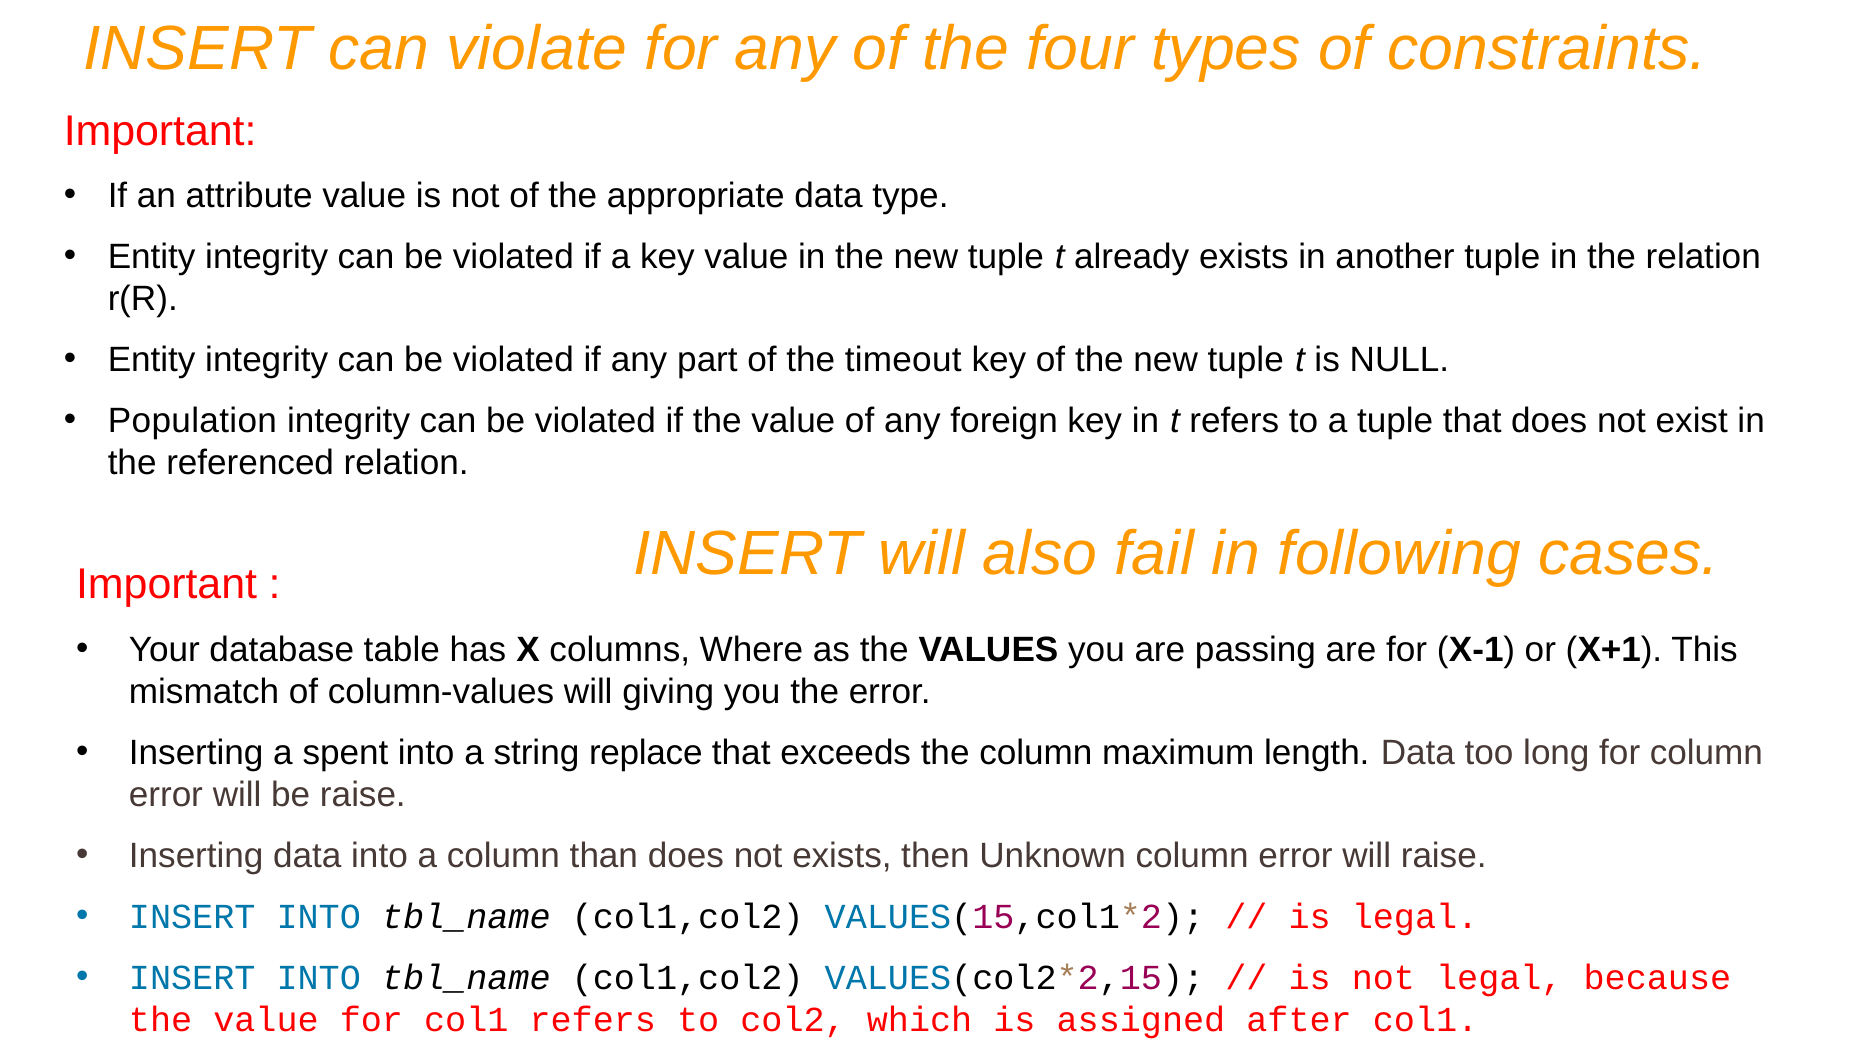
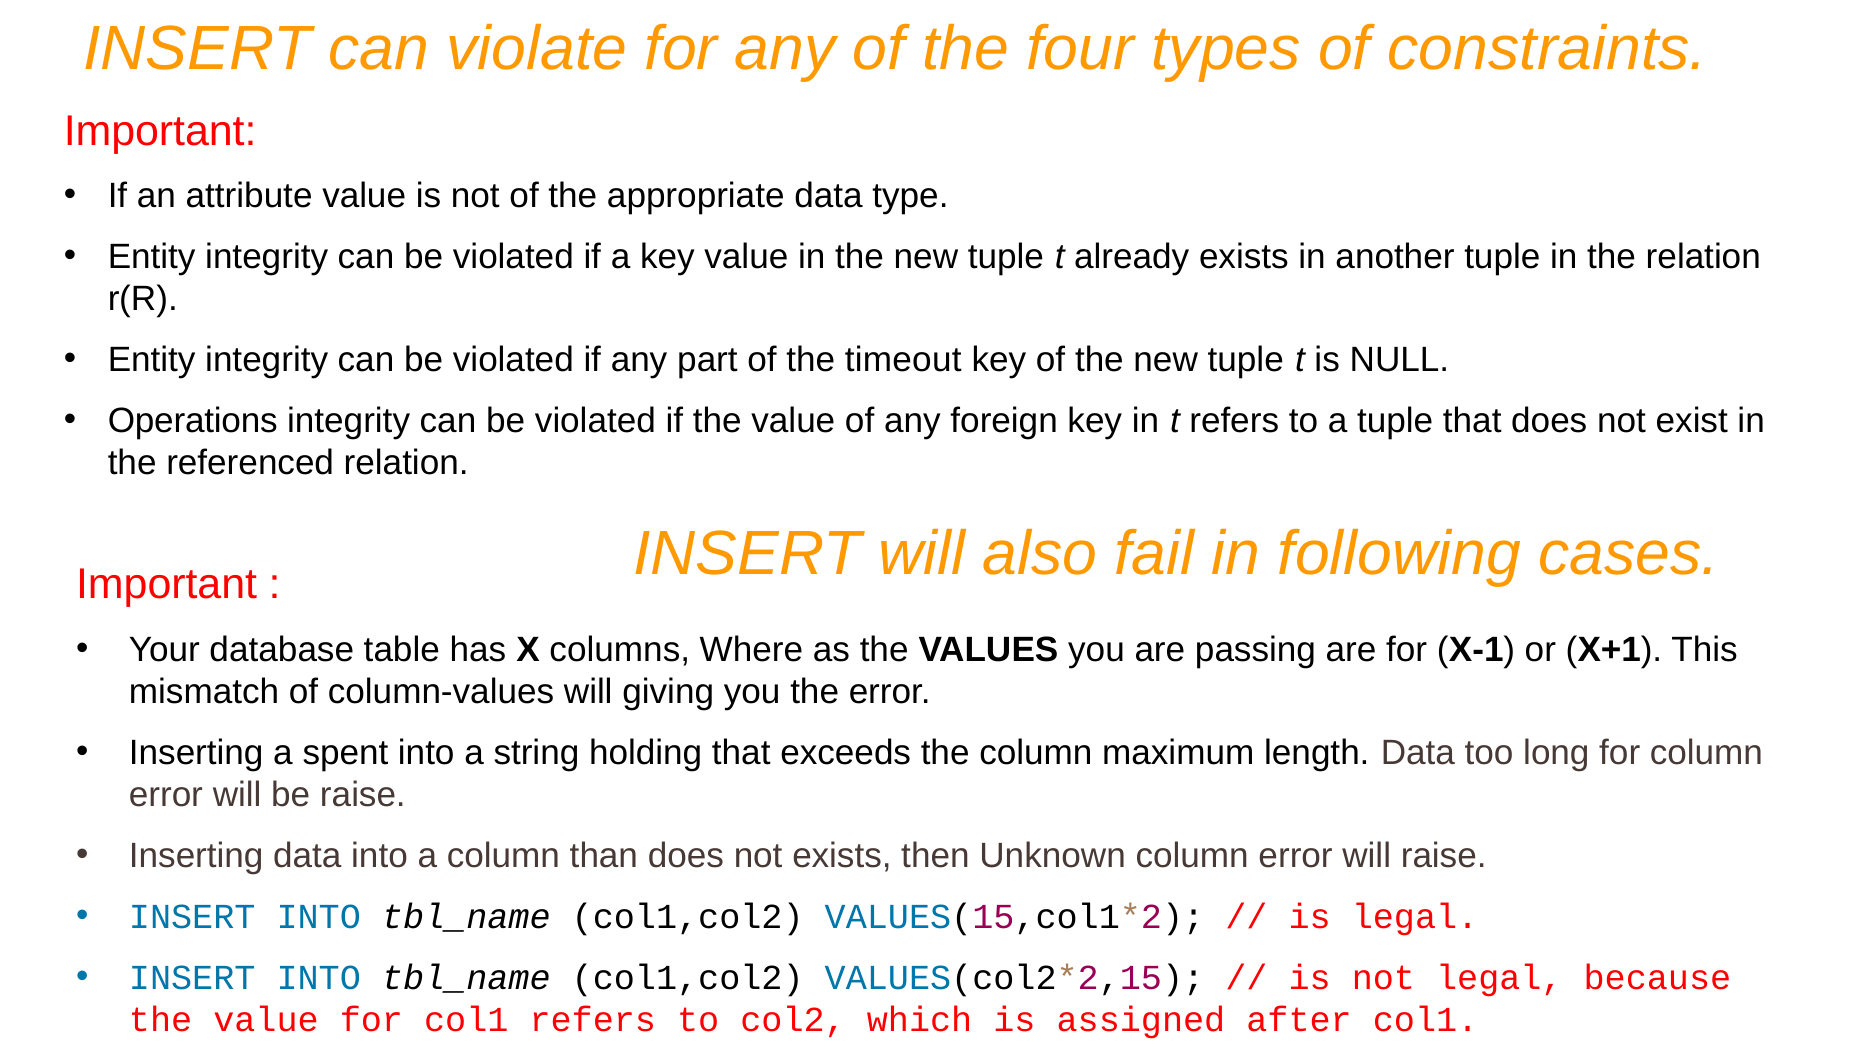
Population: Population -> Operations
replace: replace -> holding
